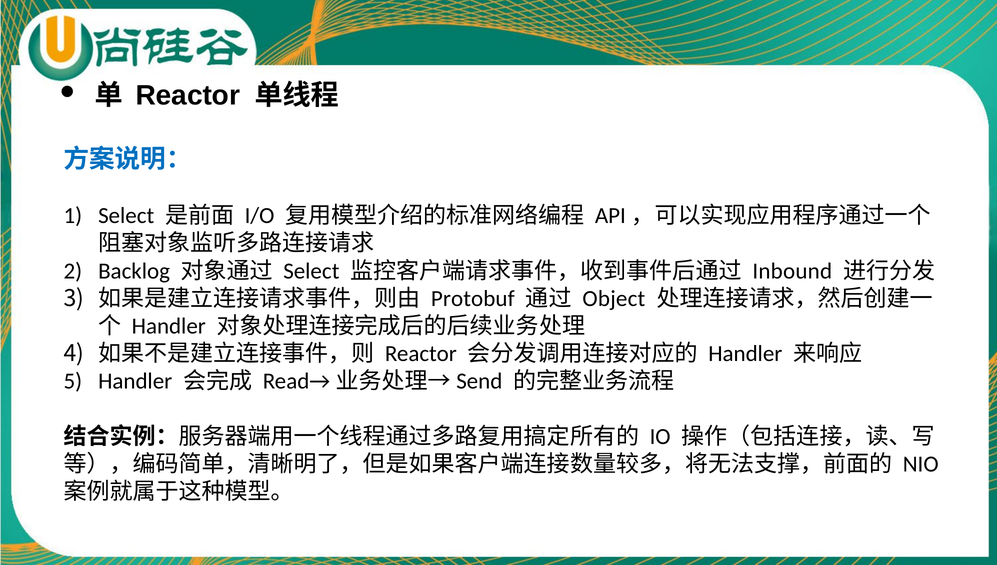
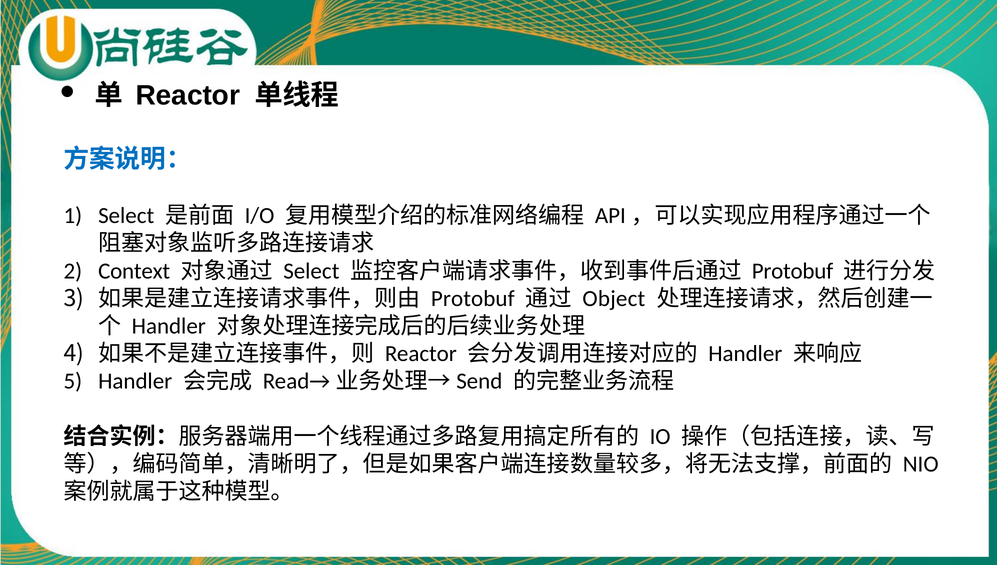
Backlog: Backlog -> Context
Inbound at (792, 271): Inbound -> Protobuf
